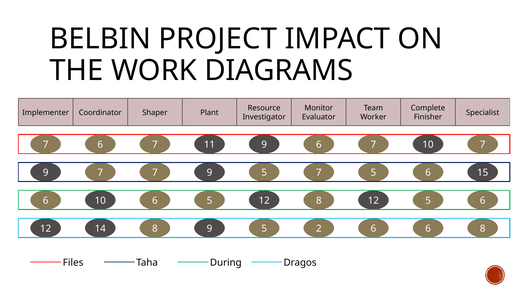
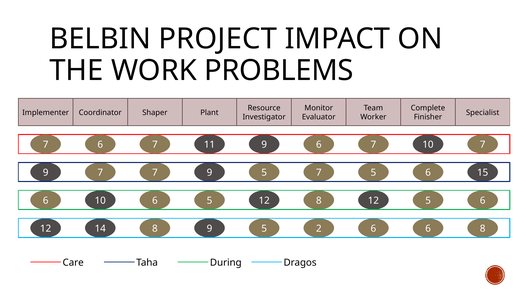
DIAGRAMS: DIAGRAMS -> PROBLEMS
Files: Files -> Care
